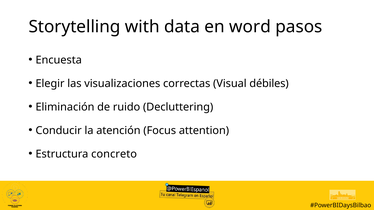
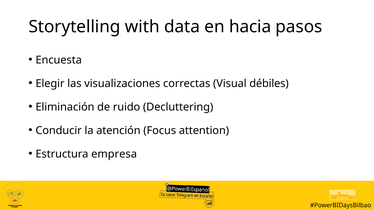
word: word -> hacia
concreto: concreto -> empresa
